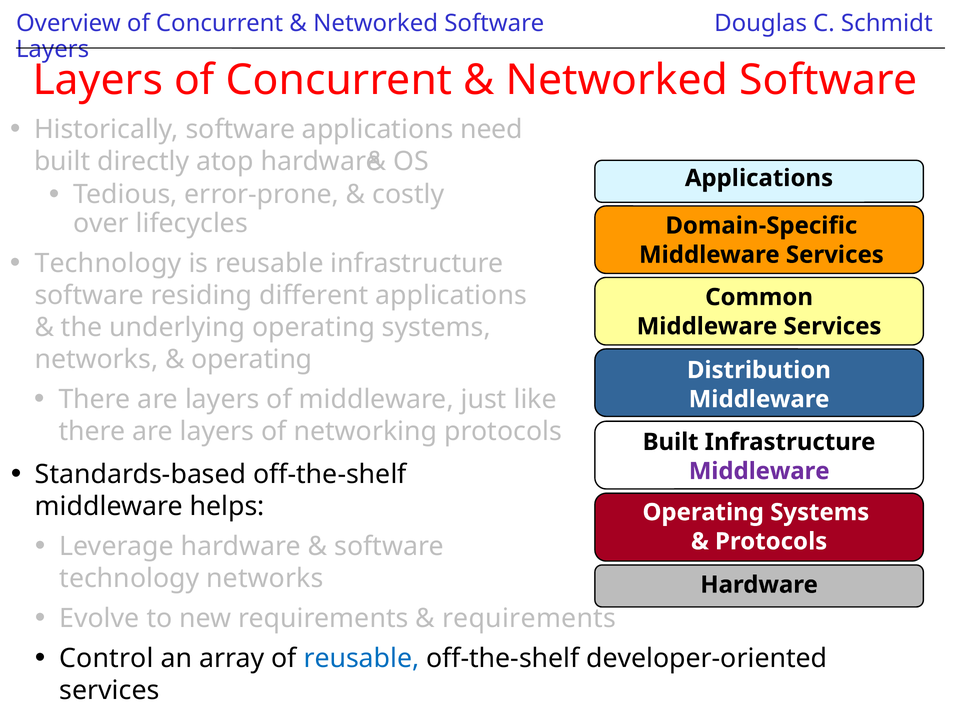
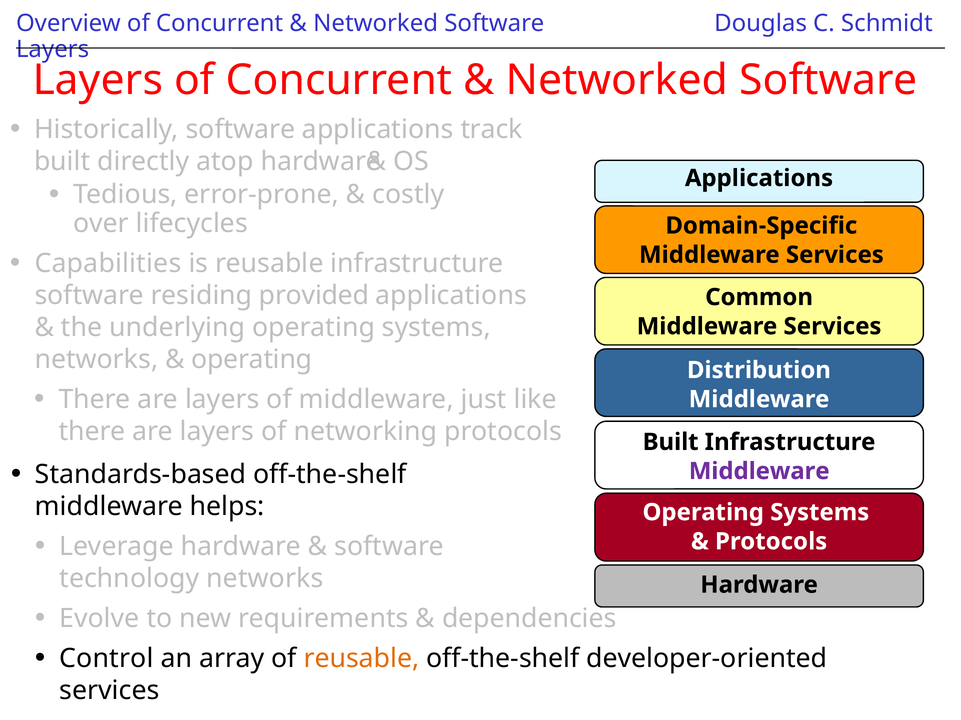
need: need -> track
Technology at (108, 264): Technology -> Capabilities
different: different -> provided
requirements at (529, 619): requirements -> dependencies
reusable at (361, 659) colour: blue -> orange
